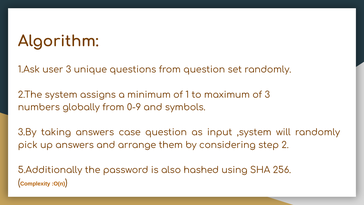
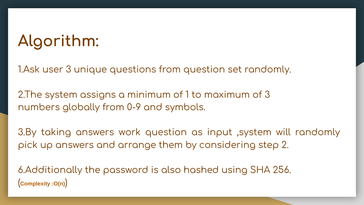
case: case -> work
5.Additionally: 5.Additionally -> 6.Additionally
